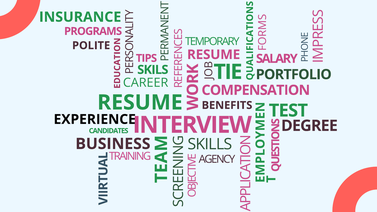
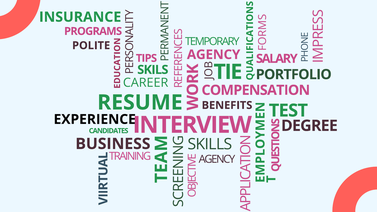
RESUME at (214, 55): RESUME -> AGENCY
